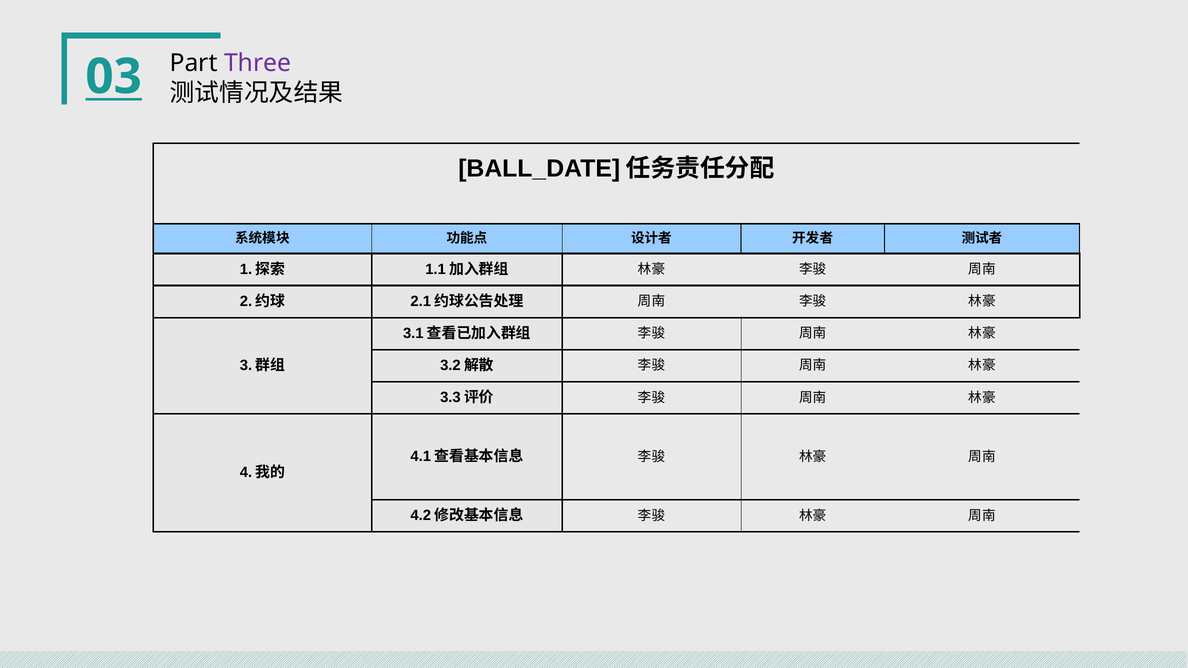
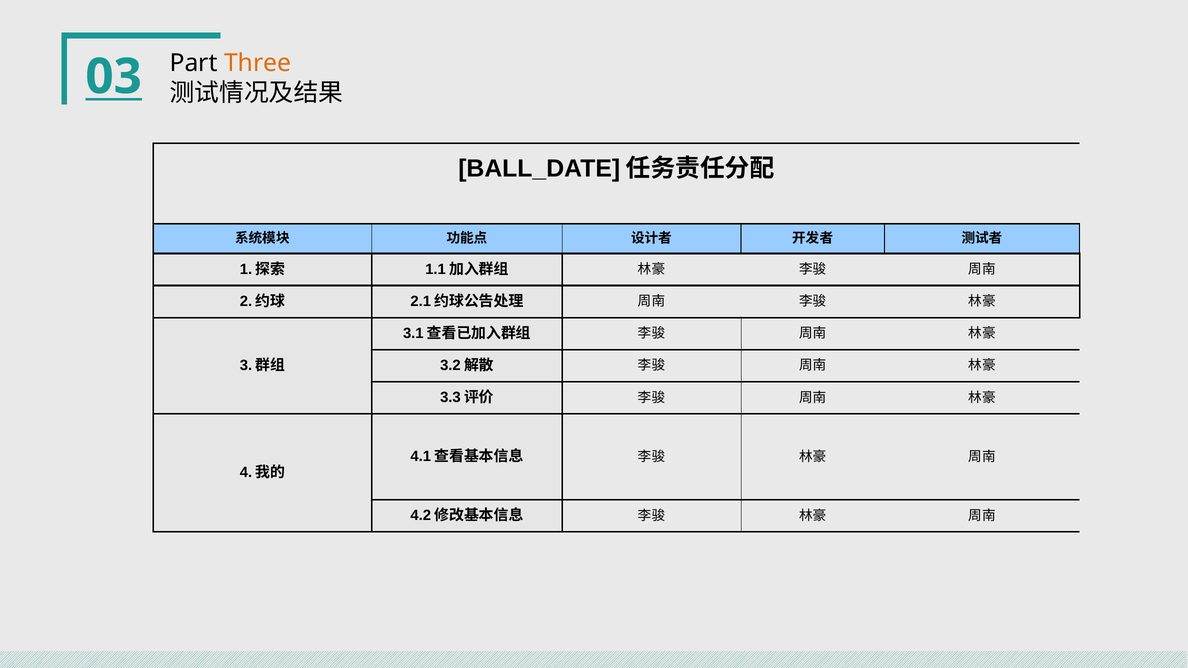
Three colour: purple -> orange
